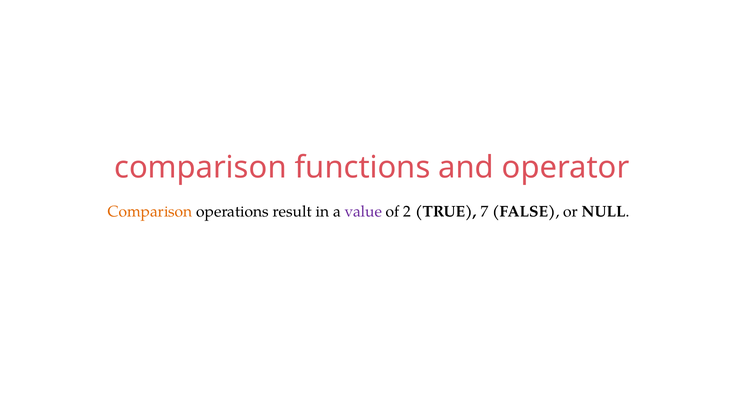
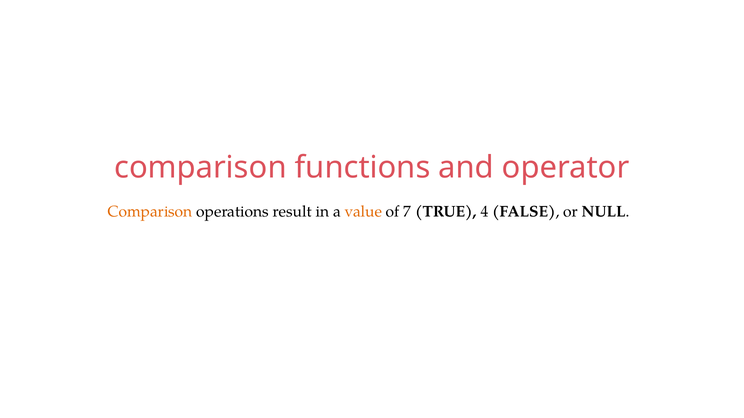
value colour: purple -> orange
2: 2 -> 7
7: 7 -> 4
